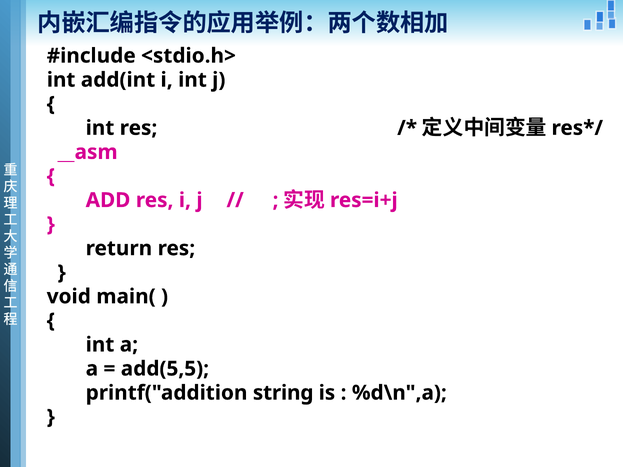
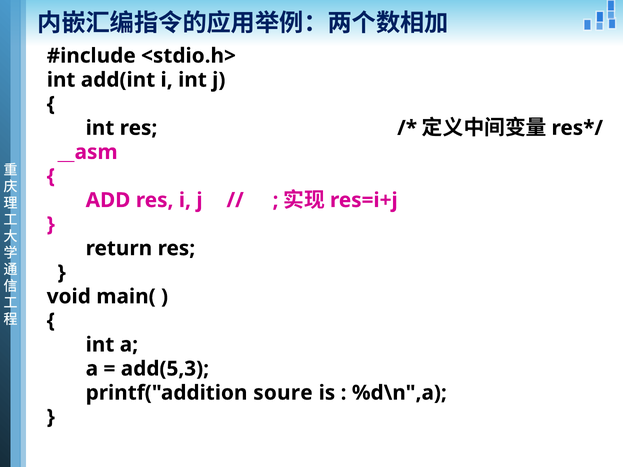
add(5,5: add(5,5 -> add(5,3
string: string -> soure
